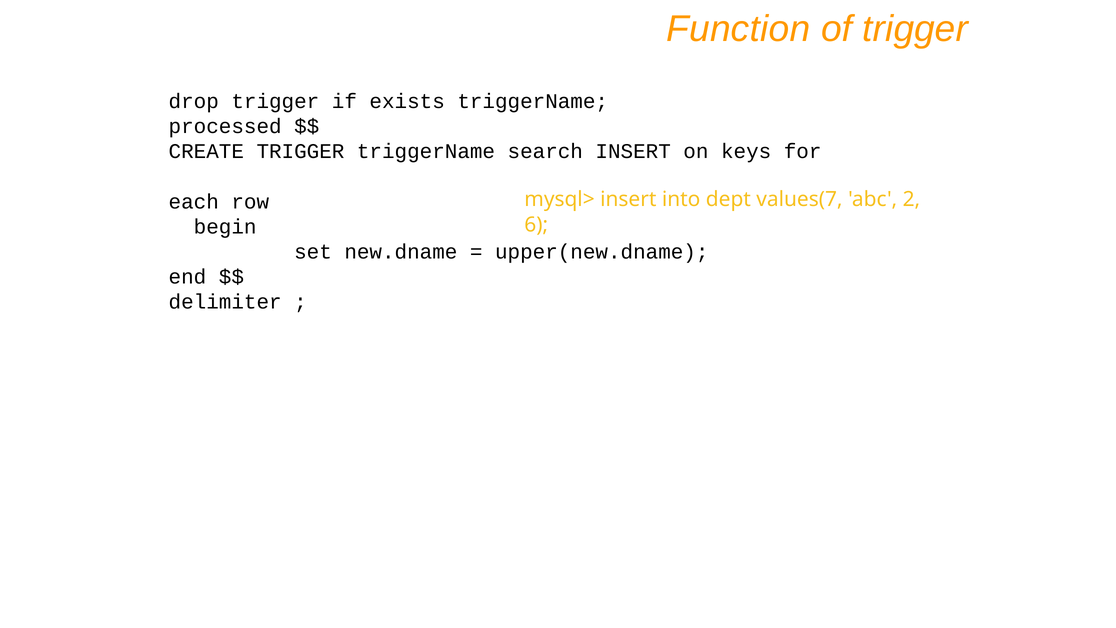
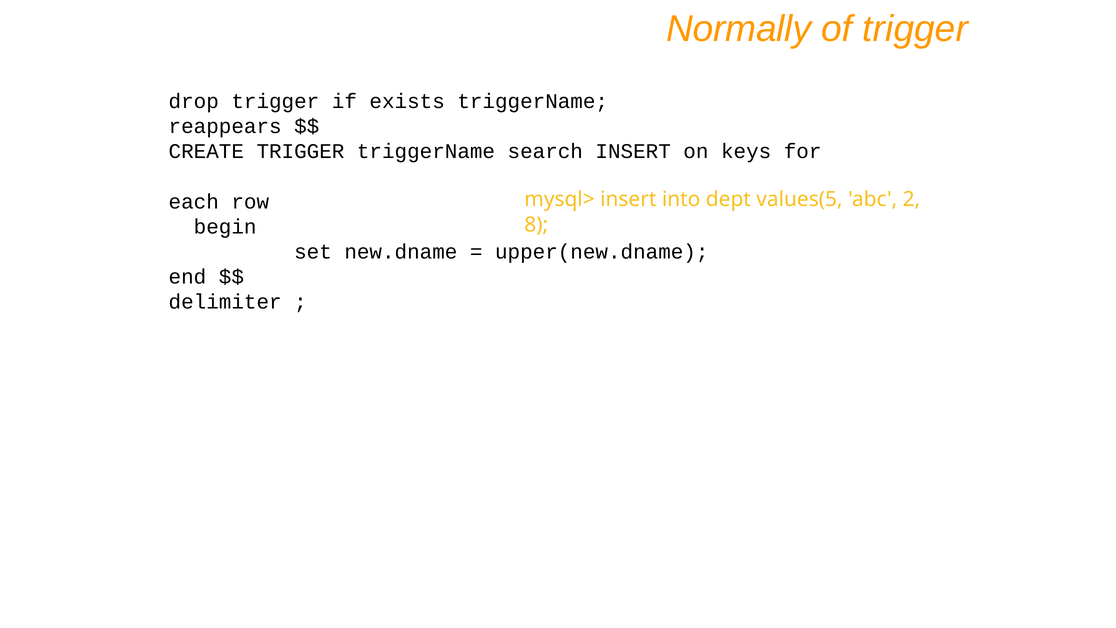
Function: Function -> Normally
processed: processed -> reappears
values(7: values(7 -> values(5
6: 6 -> 8
